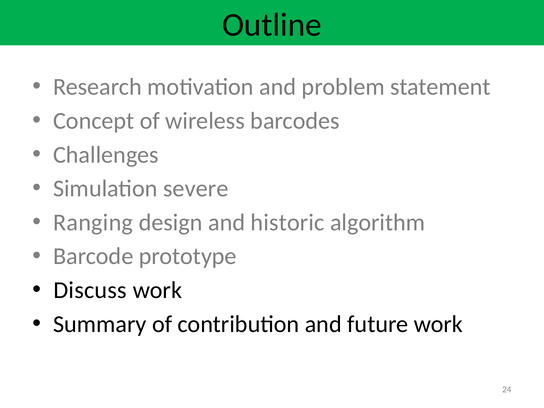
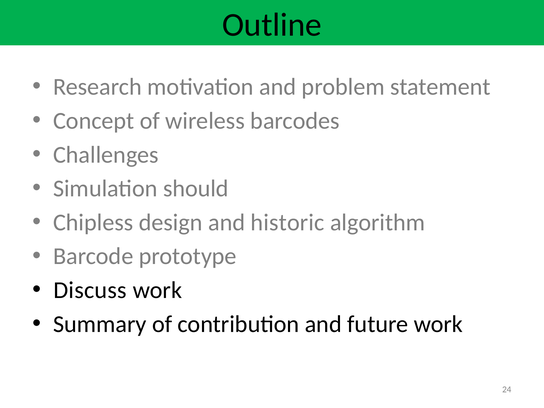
severe: severe -> should
Ranging: Ranging -> Chipless
